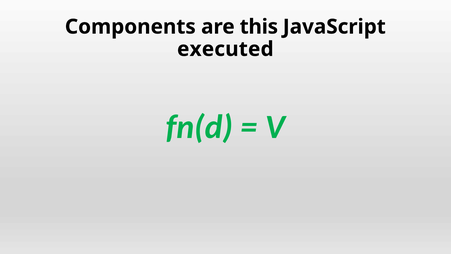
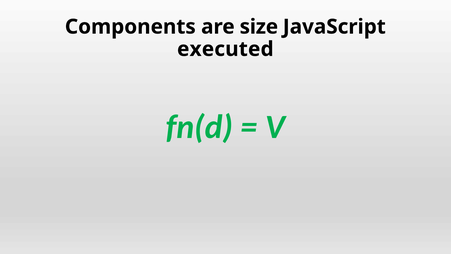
this: this -> size
